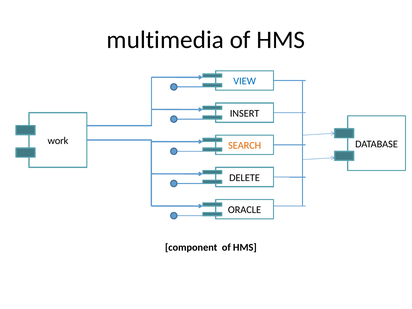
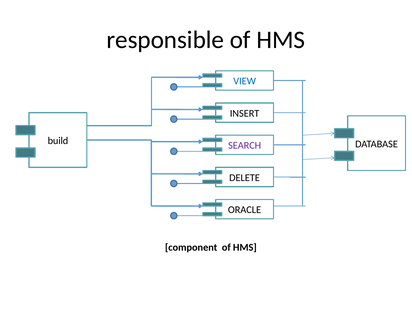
multimedia: multimedia -> responsible
work: work -> build
SEARCH colour: orange -> purple
